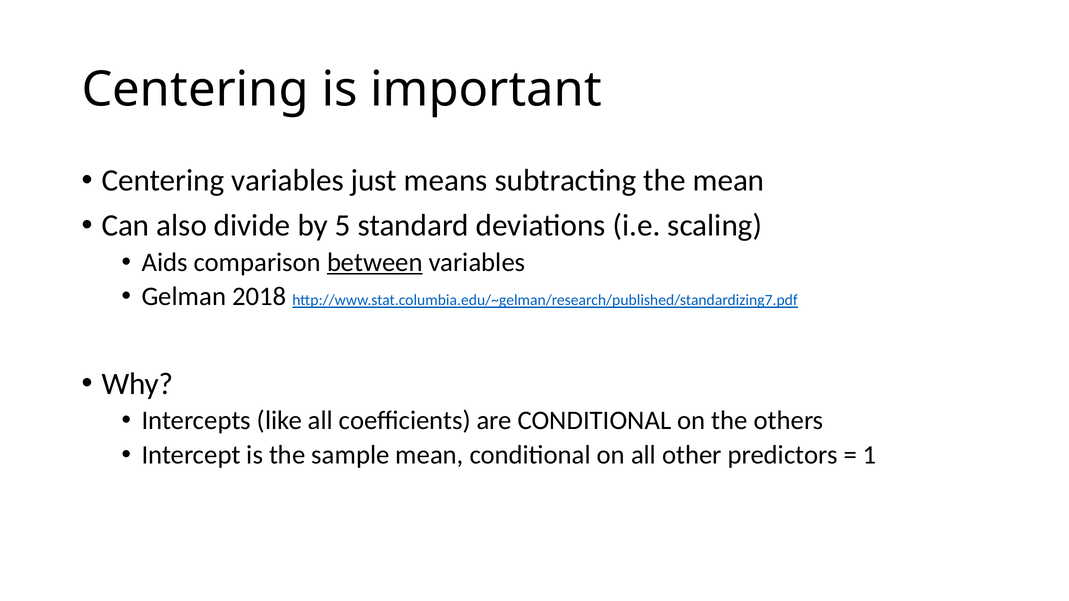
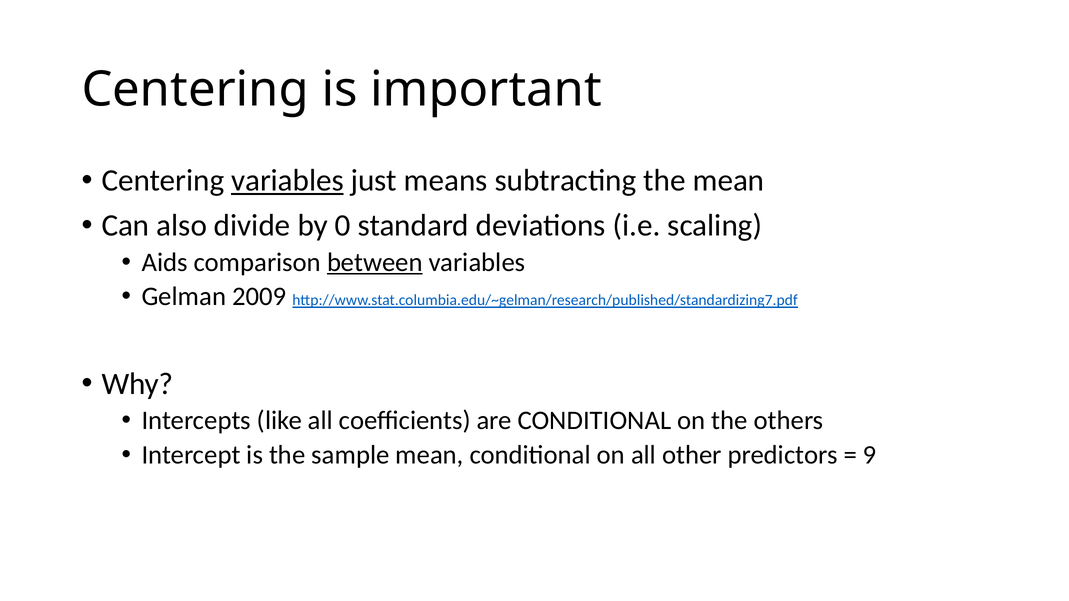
variables at (287, 181) underline: none -> present
5: 5 -> 0
2018: 2018 -> 2009
1: 1 -> 9
